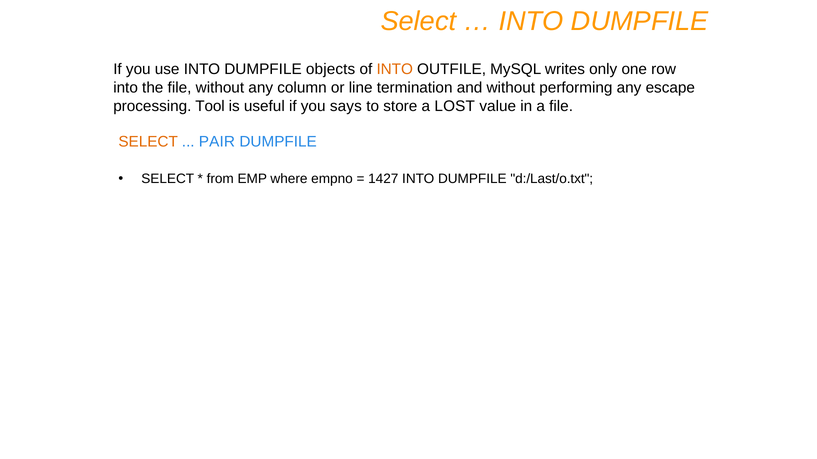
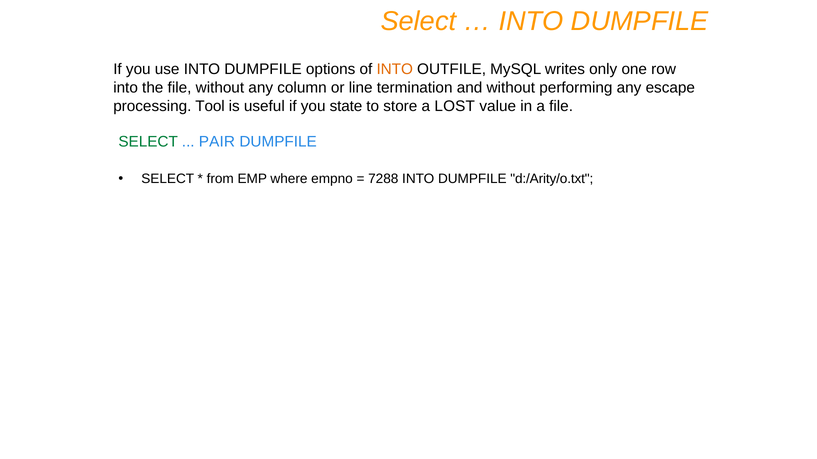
objects: objects -> options
says: says -> state
SELECT at (148, 142) colour: orange -> green
1427: 1427 -> 7288
d:/Last/o.txt: d:/Last/o.txt -> d:/Arity/o.txt
